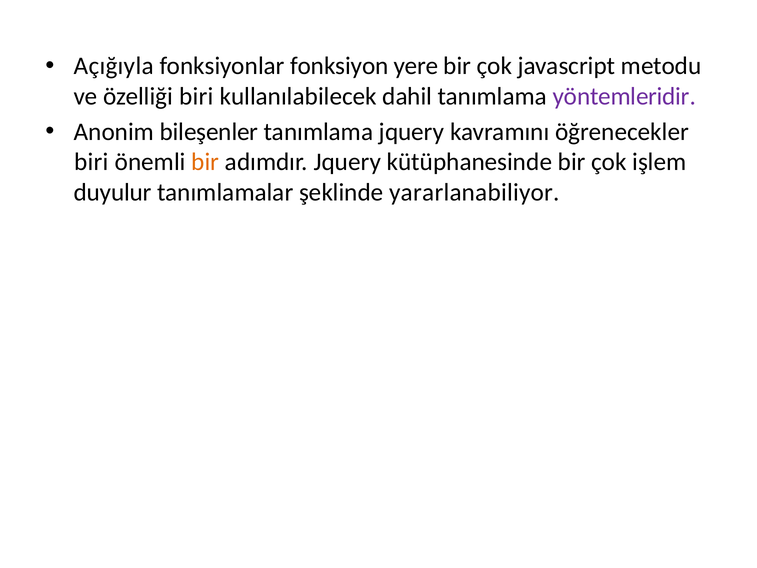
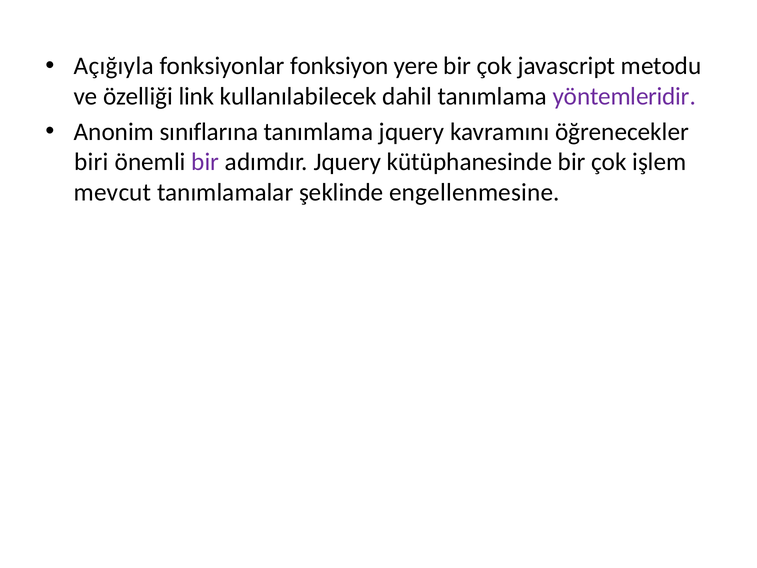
özelliği biri: biri -> link
bileşenler: bileşenler -> sınıflarına
bir at (205, 162) colour: orange -> purple
duyulur: duyulur -> mevcut
yararlanabiliyor: yararlanabiliyor -> engellenmesine
